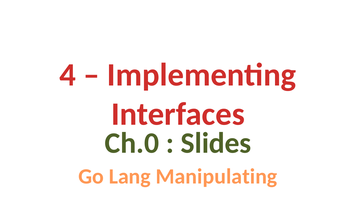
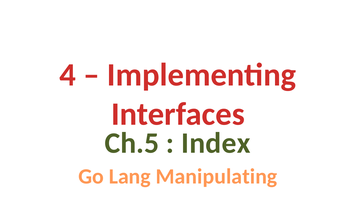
Ch.0: Ch.0 -> Ch.5
Slides: Slides -> Index
